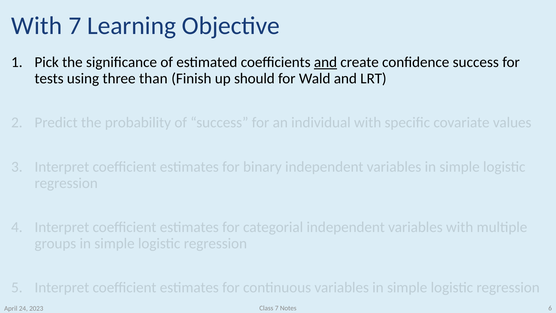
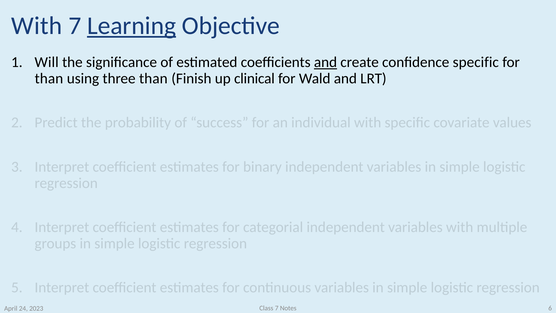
Learning underline: none -> present
Pick: Pick -> Will
confidence success: success -> specific
tests at (49, 78): tests -> than
should: should -> clinical
